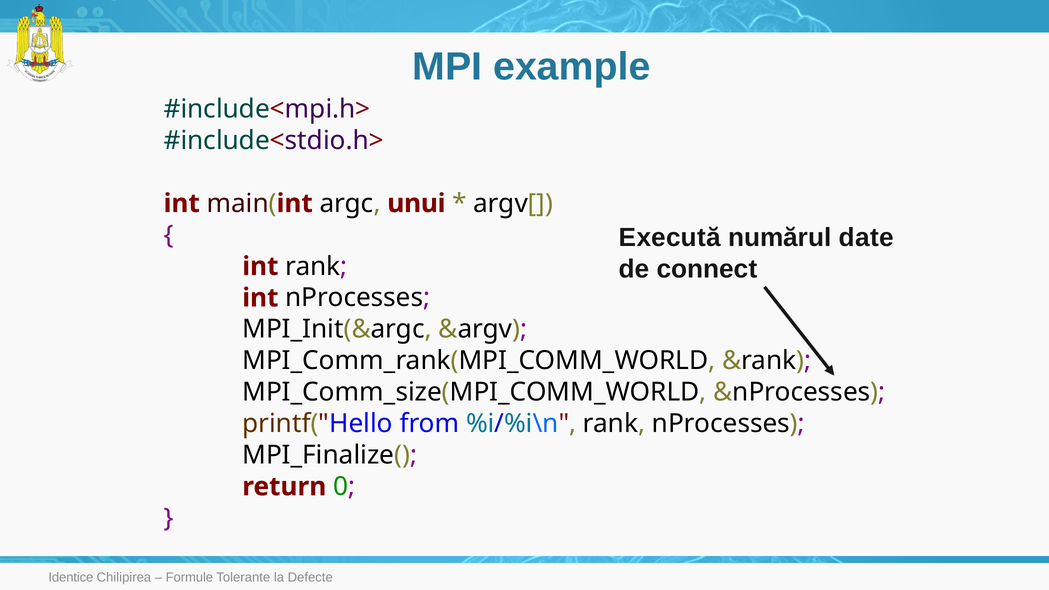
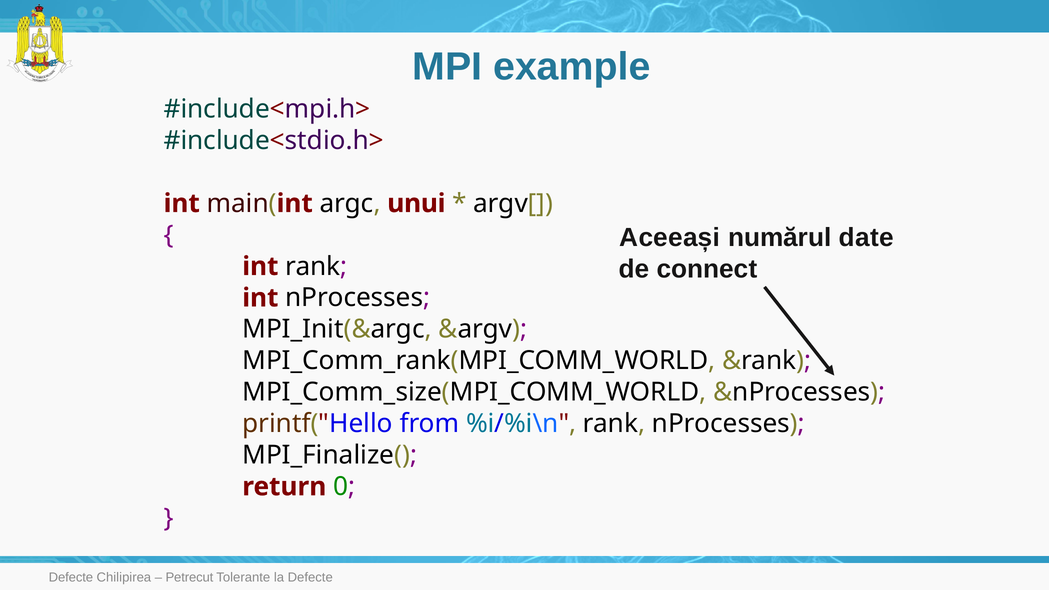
Execută: Execută -> Aceeași
Identice at (71, 577): Identice -> Defecte
Formule: Formule -> Petrecut
